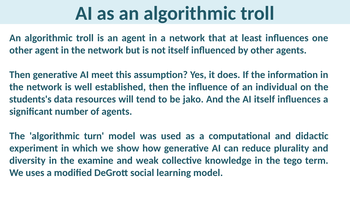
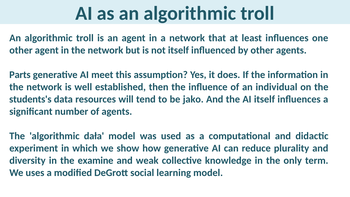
Then at (20, 75): Then -> Parts
turn: turn -> dała
tego: tego -> only
